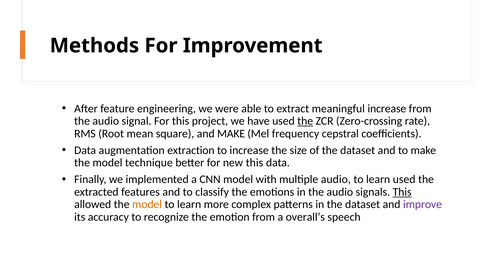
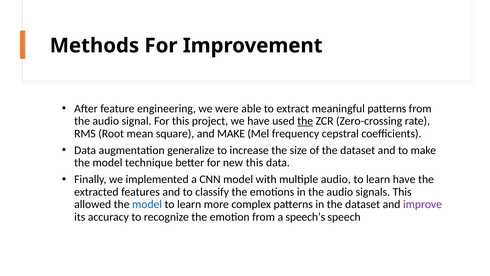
meaningful increase: increase -> patterns
extraction: extraction -> generalize
learn used: used -> have
This at (402, 192) underline: present -> none
model at (147, 204) colour: orange -> blue
overall’s: overall’s -> speech’s
